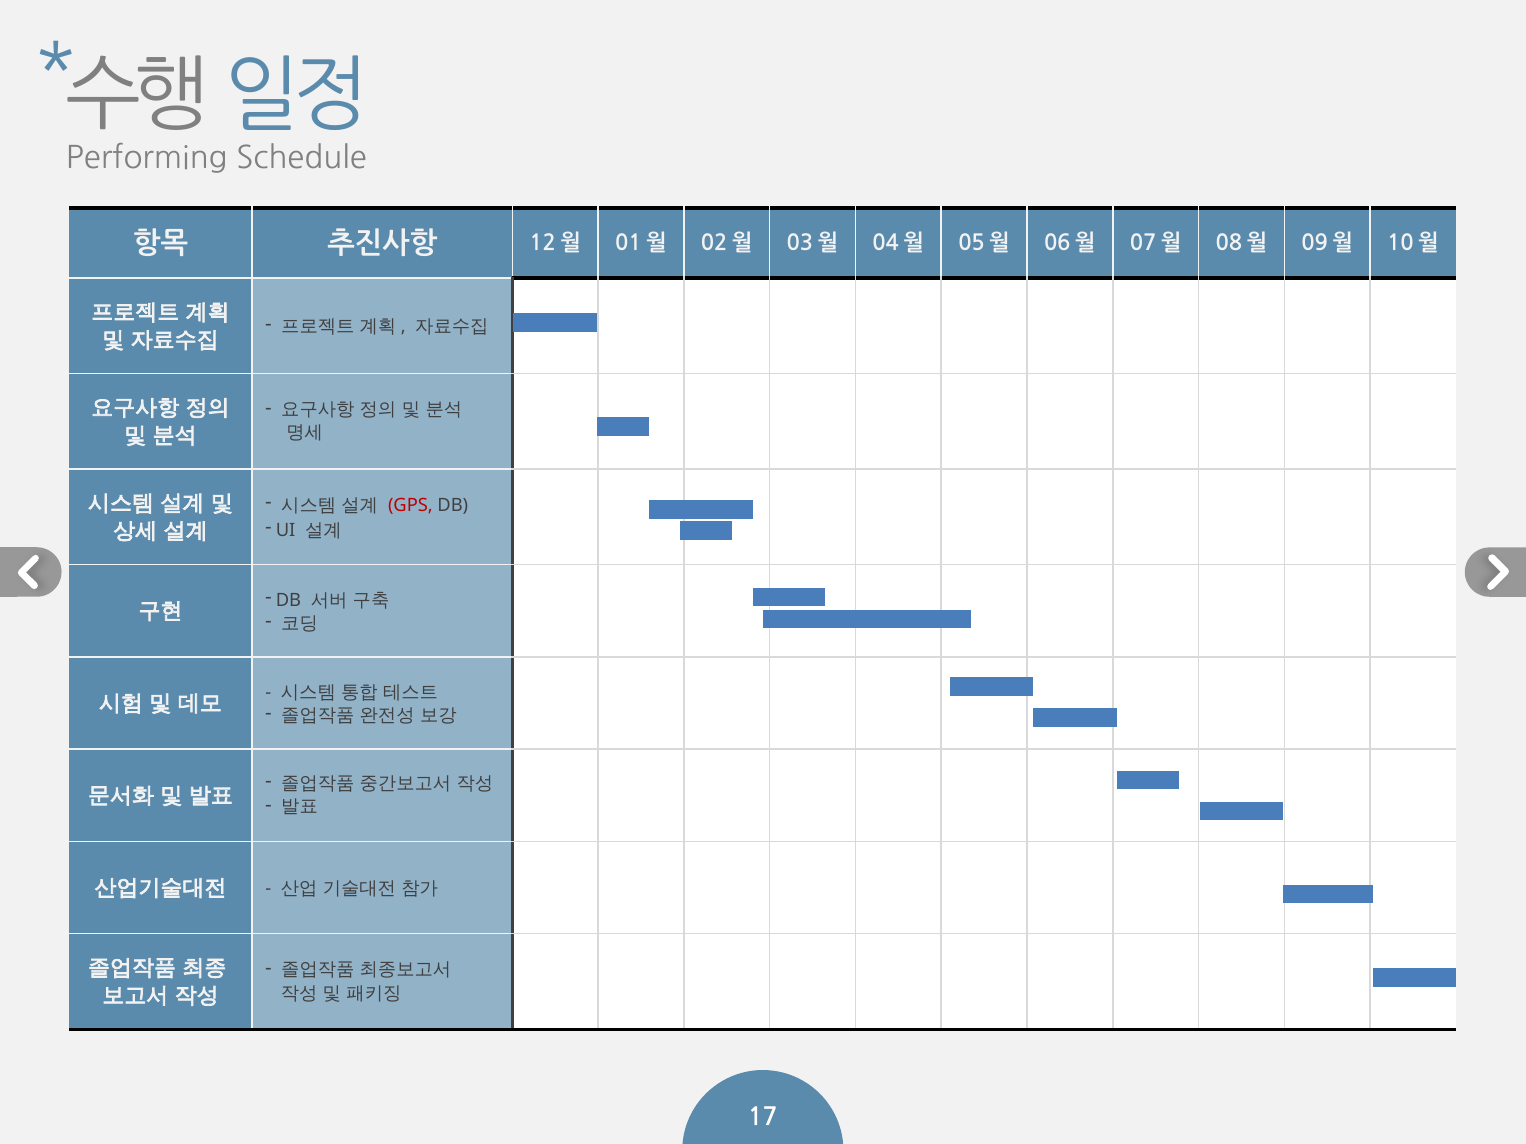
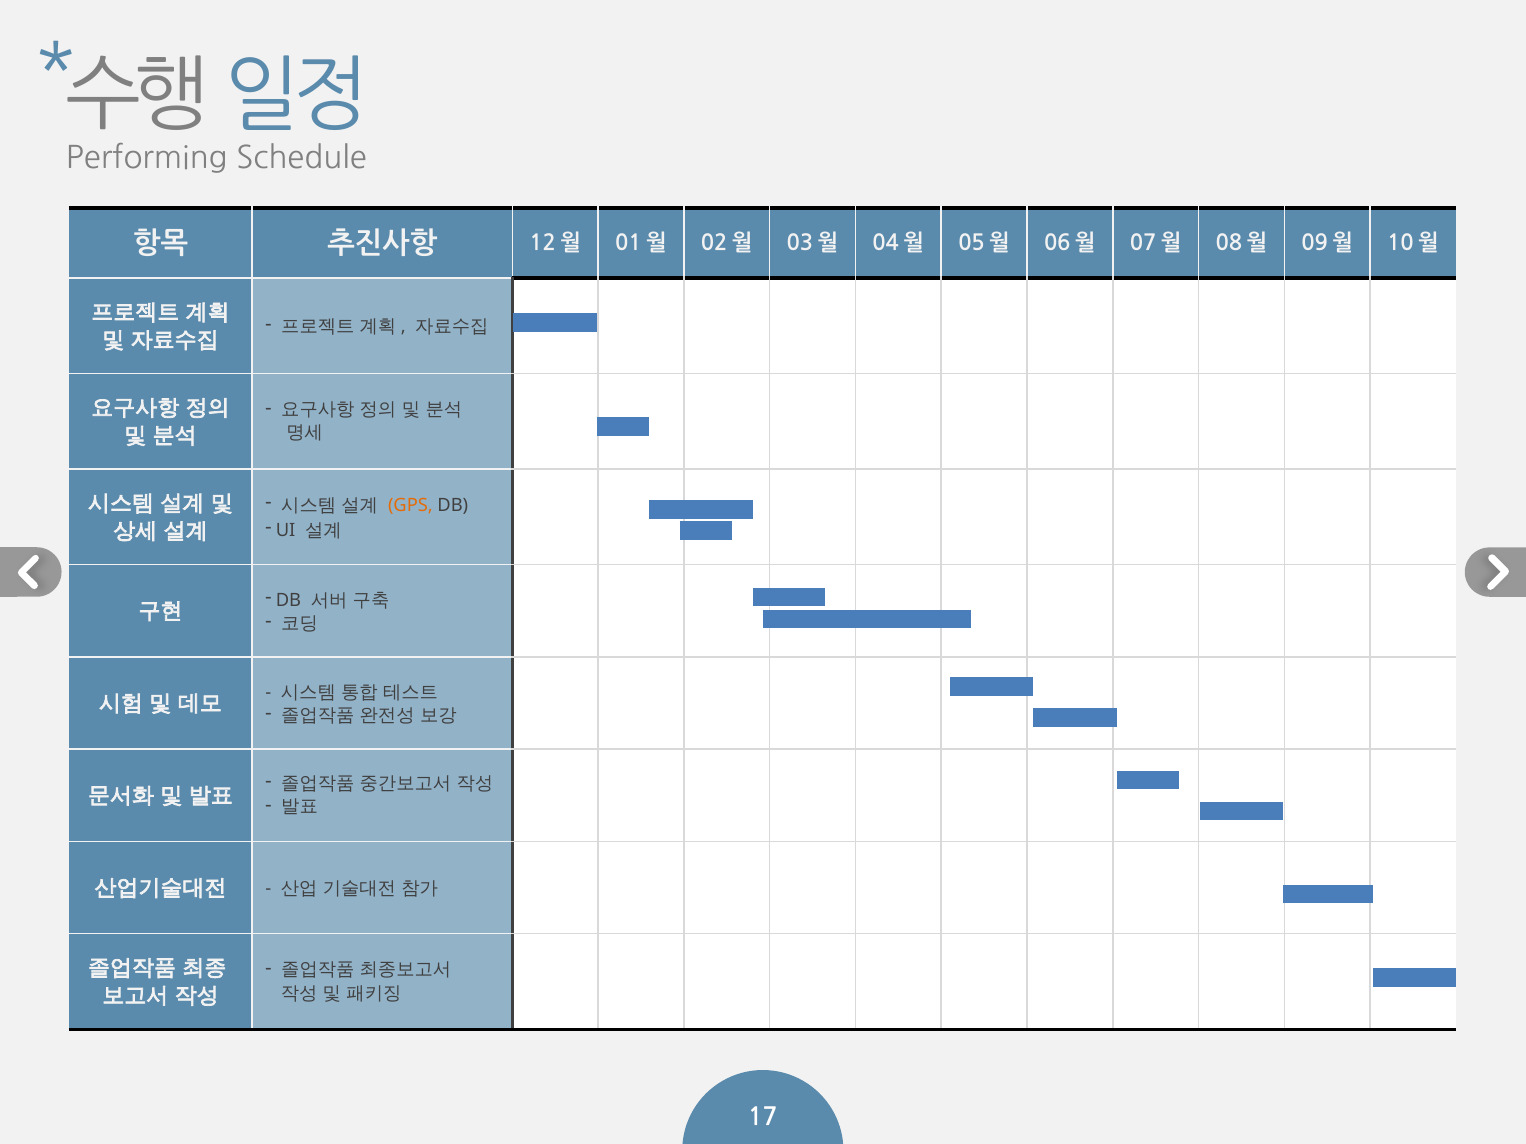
GPS colour: red -> orange
